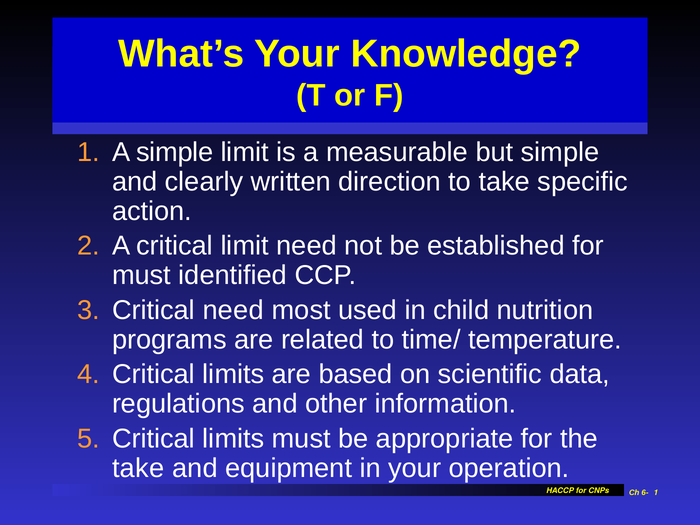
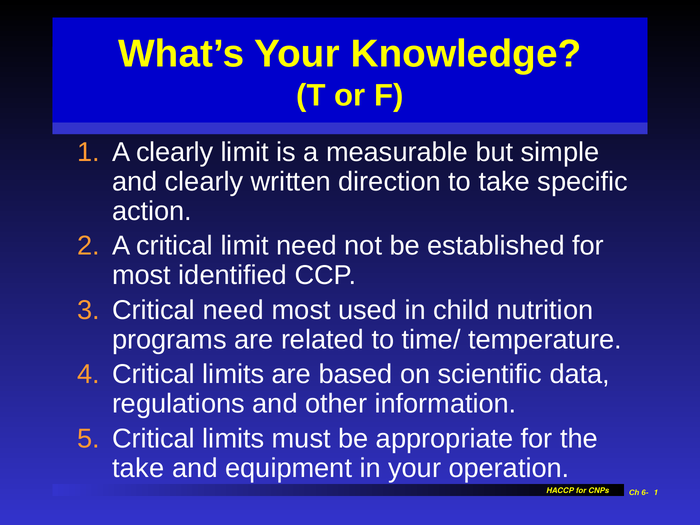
A simple: simple -> clearly
must at (141, 275): must -> most
